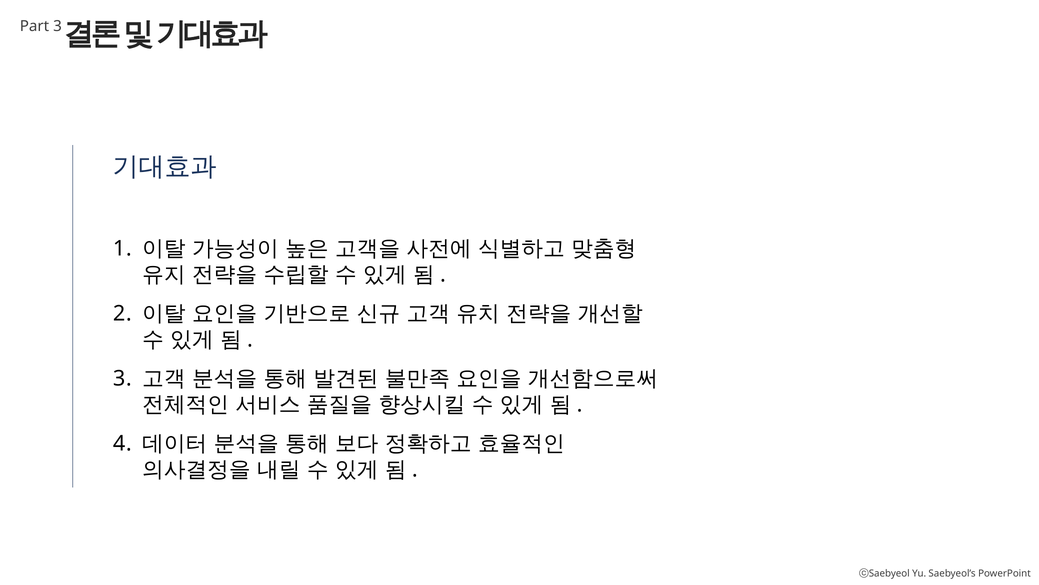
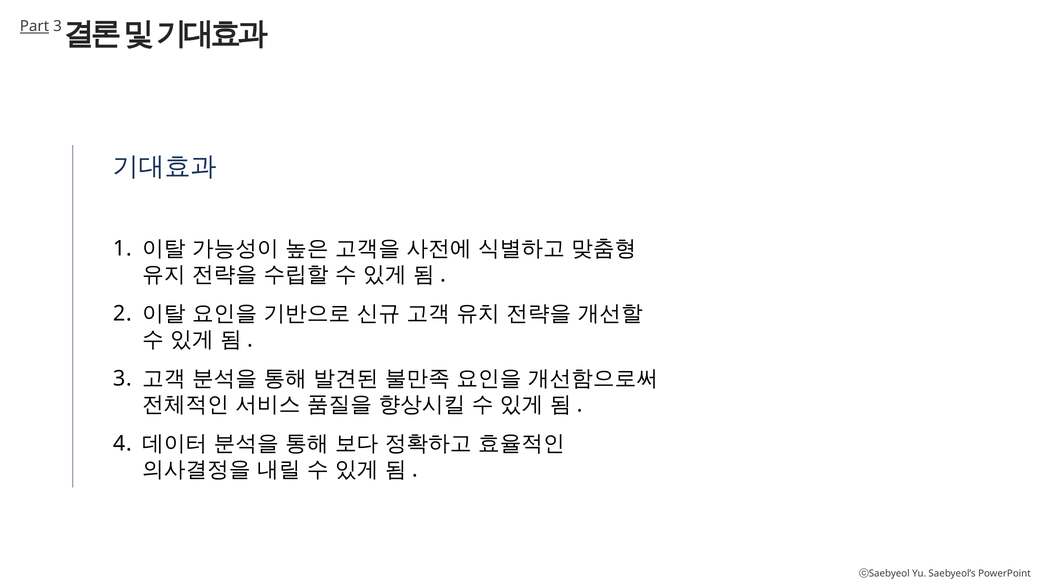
Part underline: none -> present
